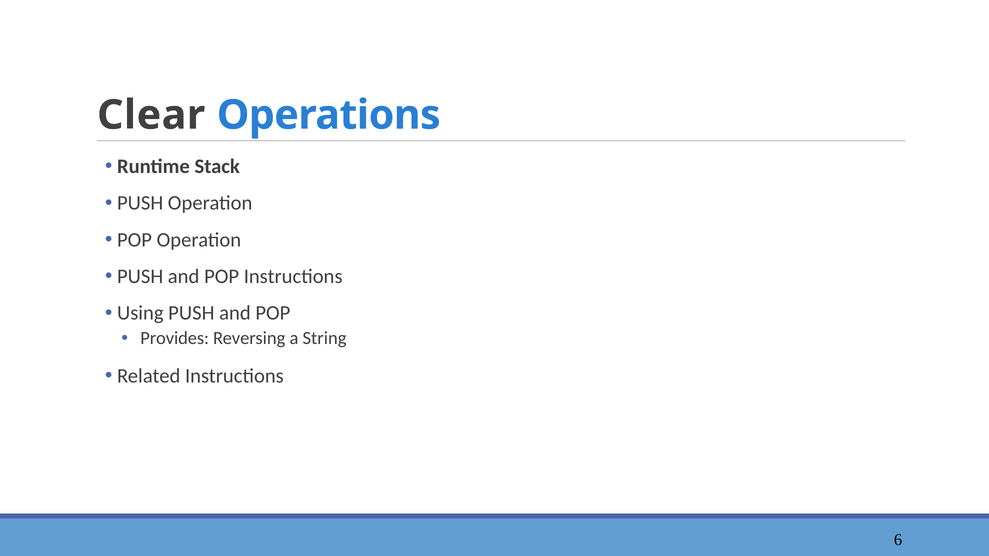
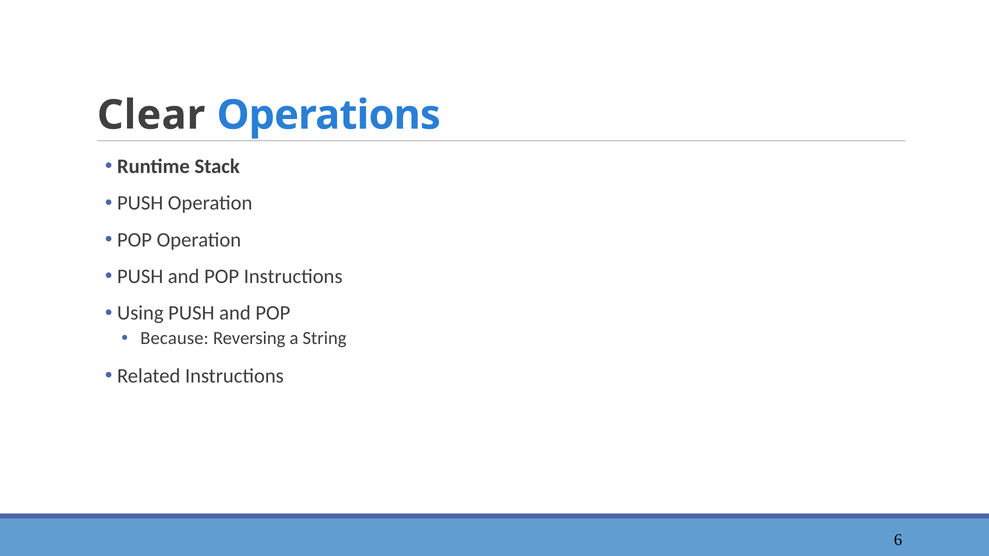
Provides: Provides -> Because
